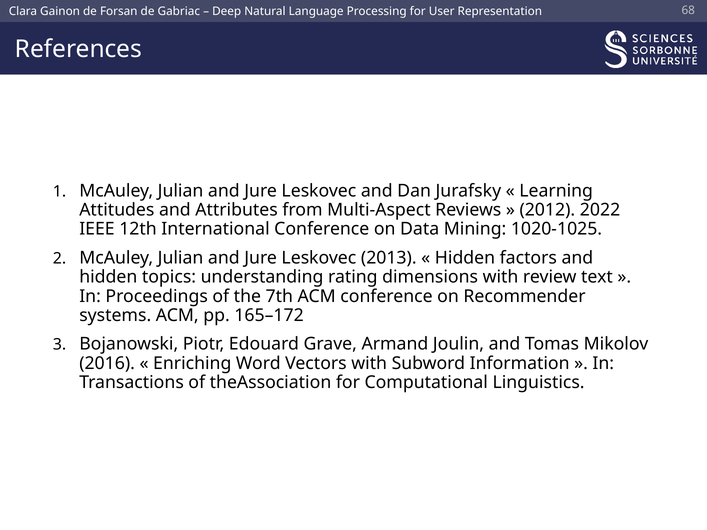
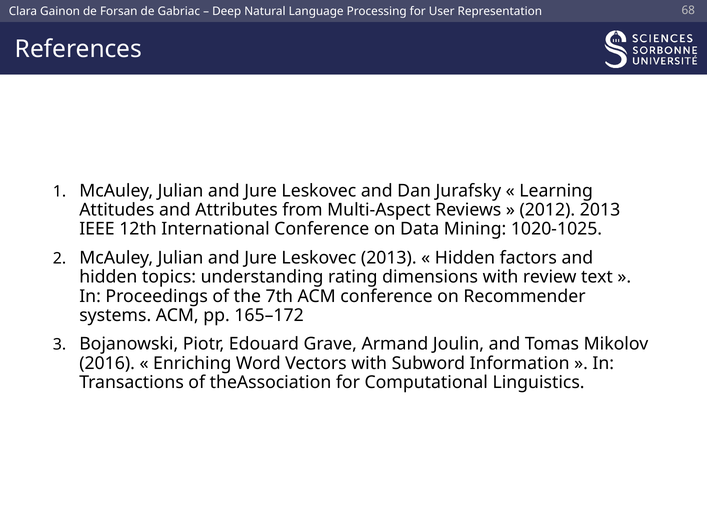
2012 2022: 2022 -> 2013
